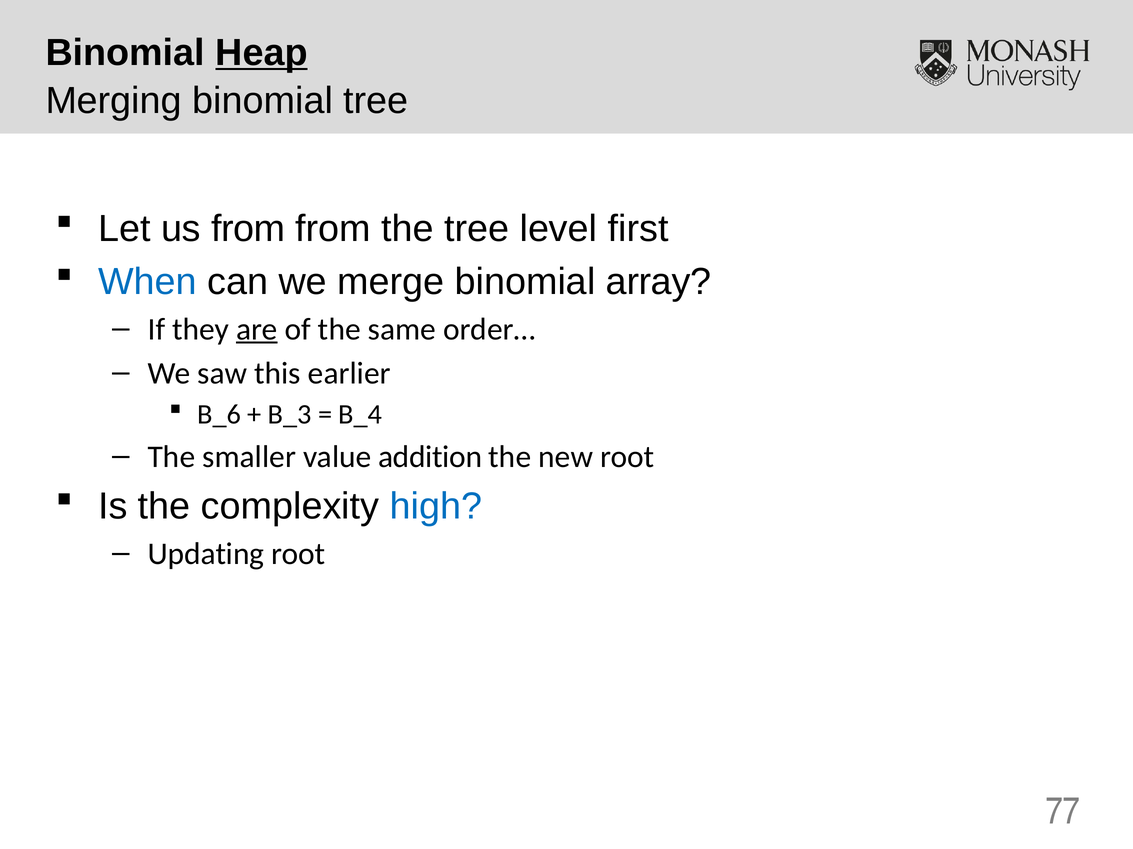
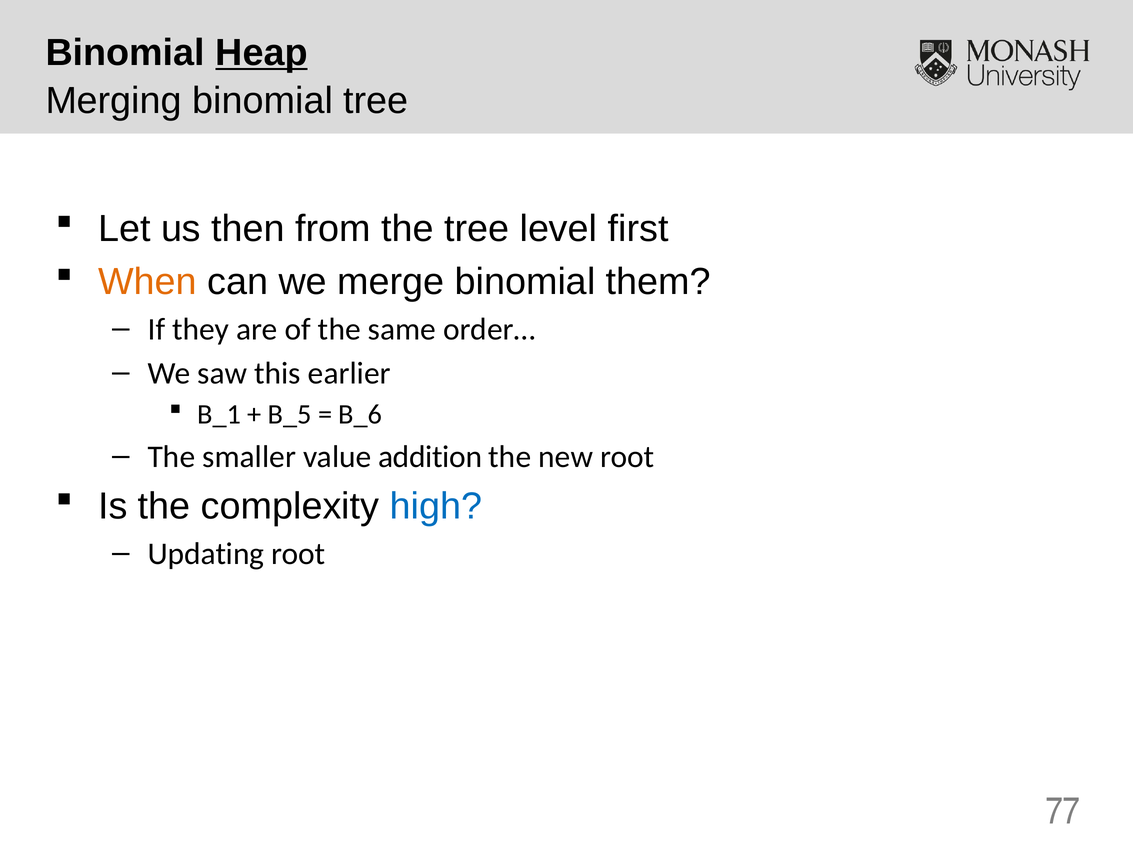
us from: from -> then
When colour: blue -> orange
array: array -> them
are underline: present -> none
B_6: B_6 -> B_1
B_3: B_3 -> B_5
B_4: B_4 -> B_6
